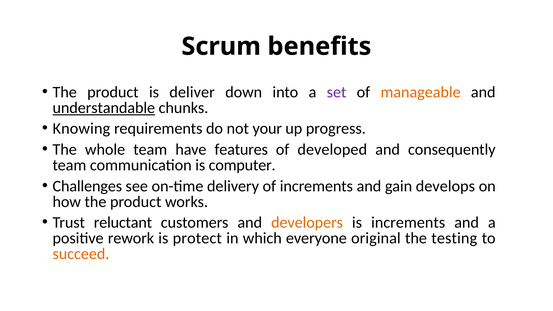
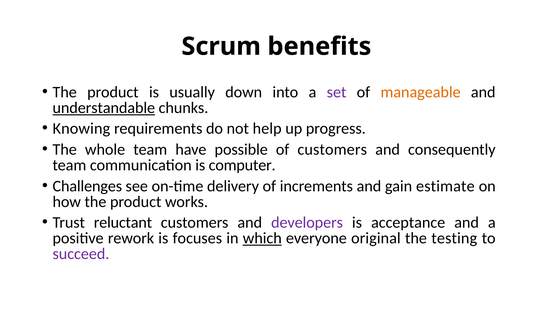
deliver: deliver -> usually
your: your -> help
features: features -> possible
of developed: developed -> customers
develops: develops -> estimate
developers colour: orange -> purple
is increments: increments -> acceptance
protect: protect -> focuses
which underline: none -> present
succeed colour: orange -> purple
